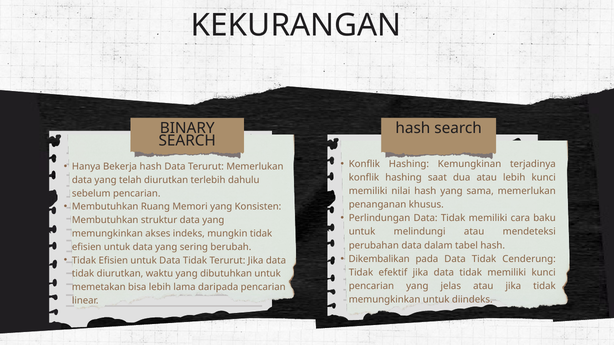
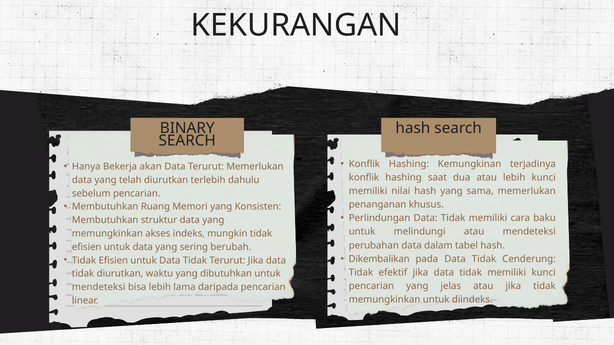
Bekerja hash: hash -> akan
memetakan at (99, 287): memetakan -> mendeteksi
